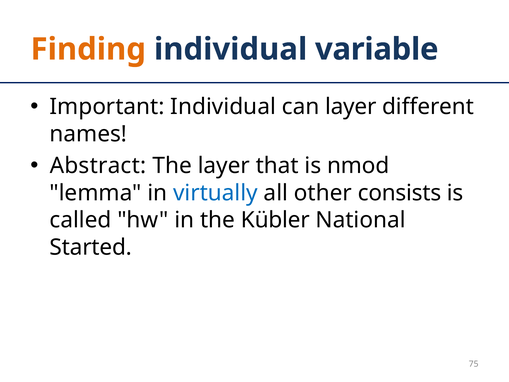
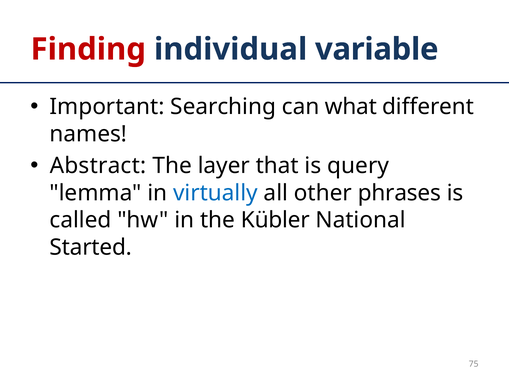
Finding colour: orange -> red
Important Individual: Individual -> Searching
can layer: layer -> what
nmod: nmod -> query
consists: consists -> phrases
